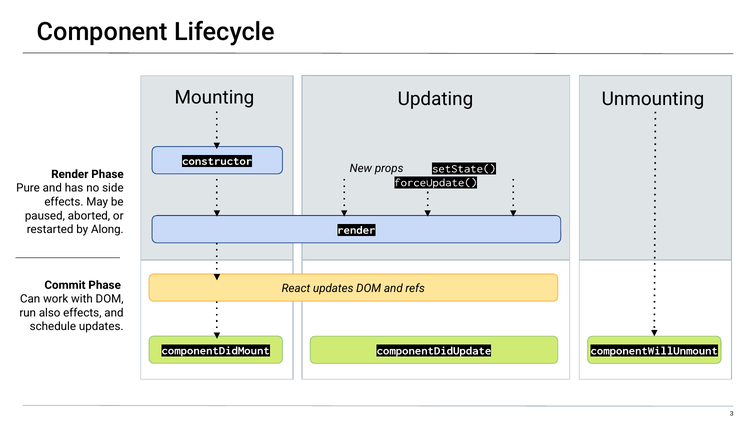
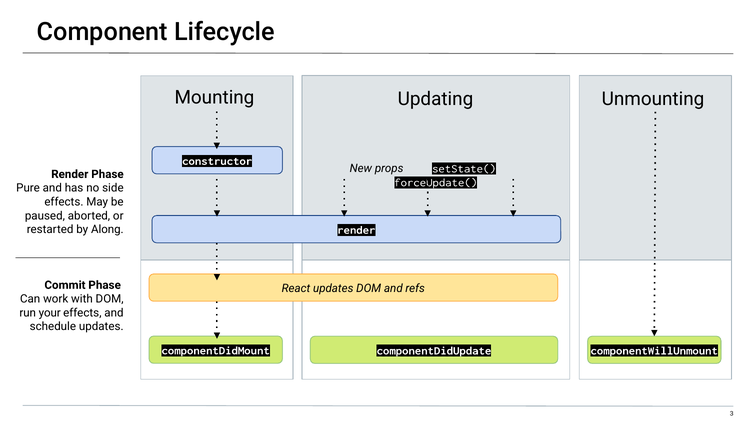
also: also -> your
